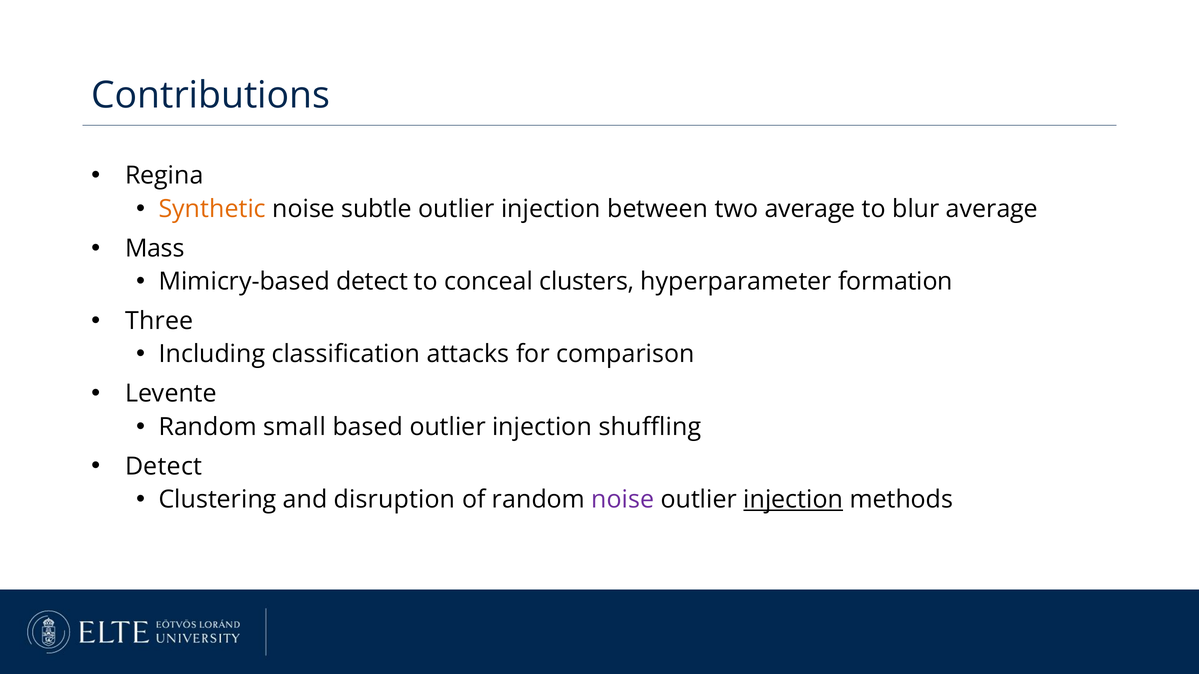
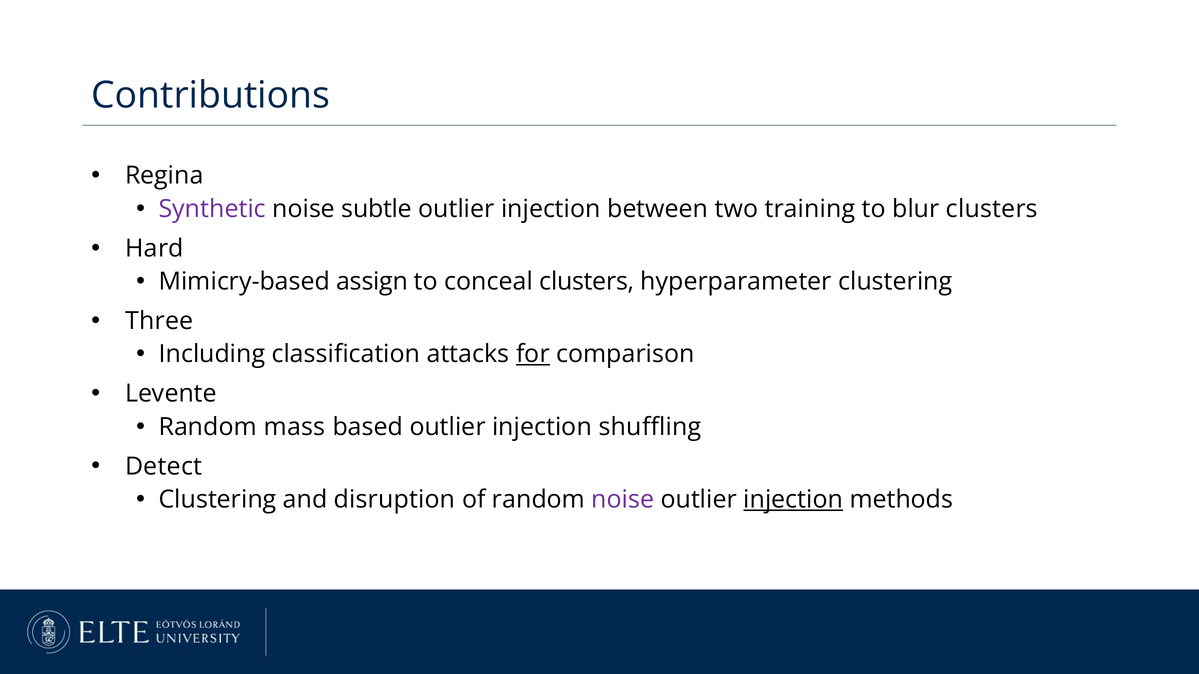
Synthetic colour: orange -> purple
two average: average -> training
blur average: average -> clusters
Mass: Mass -> Hard
Mimicry-based detect: detect -> assign
hyperparameter formation: formation -> clustering
for underline: none -> present
small: small -> mass
